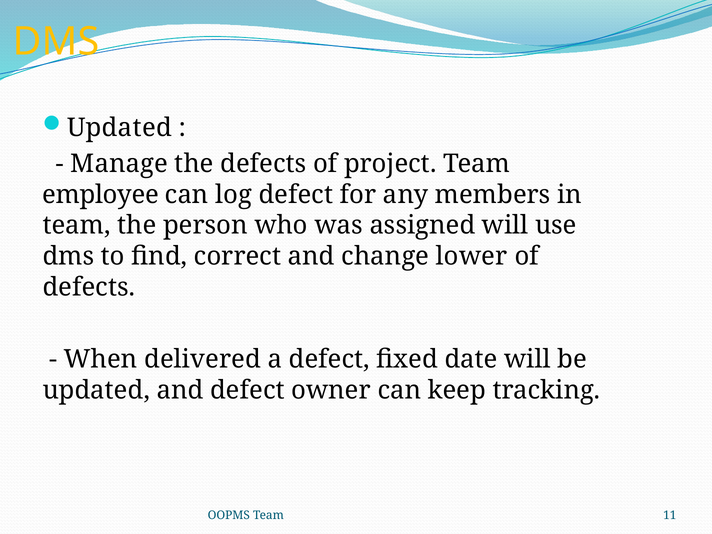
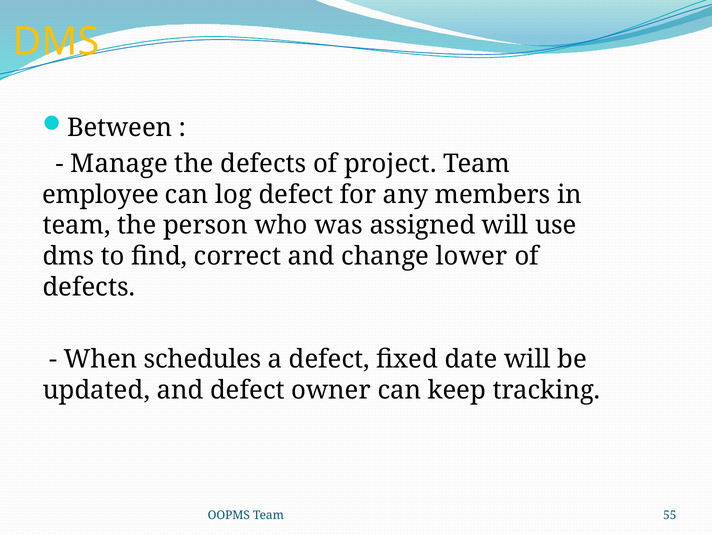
Updated at (120, 128): Updated -> Between
delivered: delivered -> schedules
11: 11 -> 55
